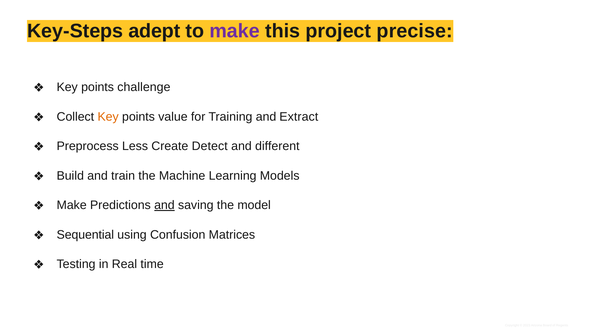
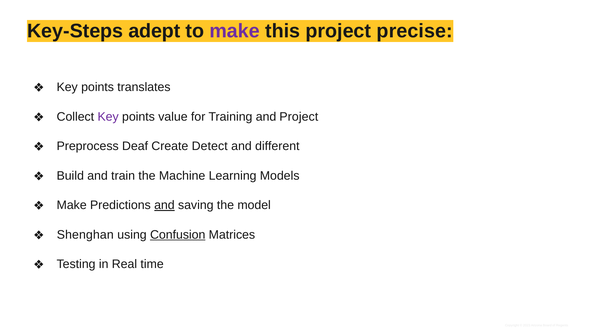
challenge: challenge -> translates
Key at (108, 117) colour: orange -> purple
and Extract: Extract -> Project
Less: Less -> Deaf
Sequential: Sequential -> Shenghan
Confusion underline: none -> present
